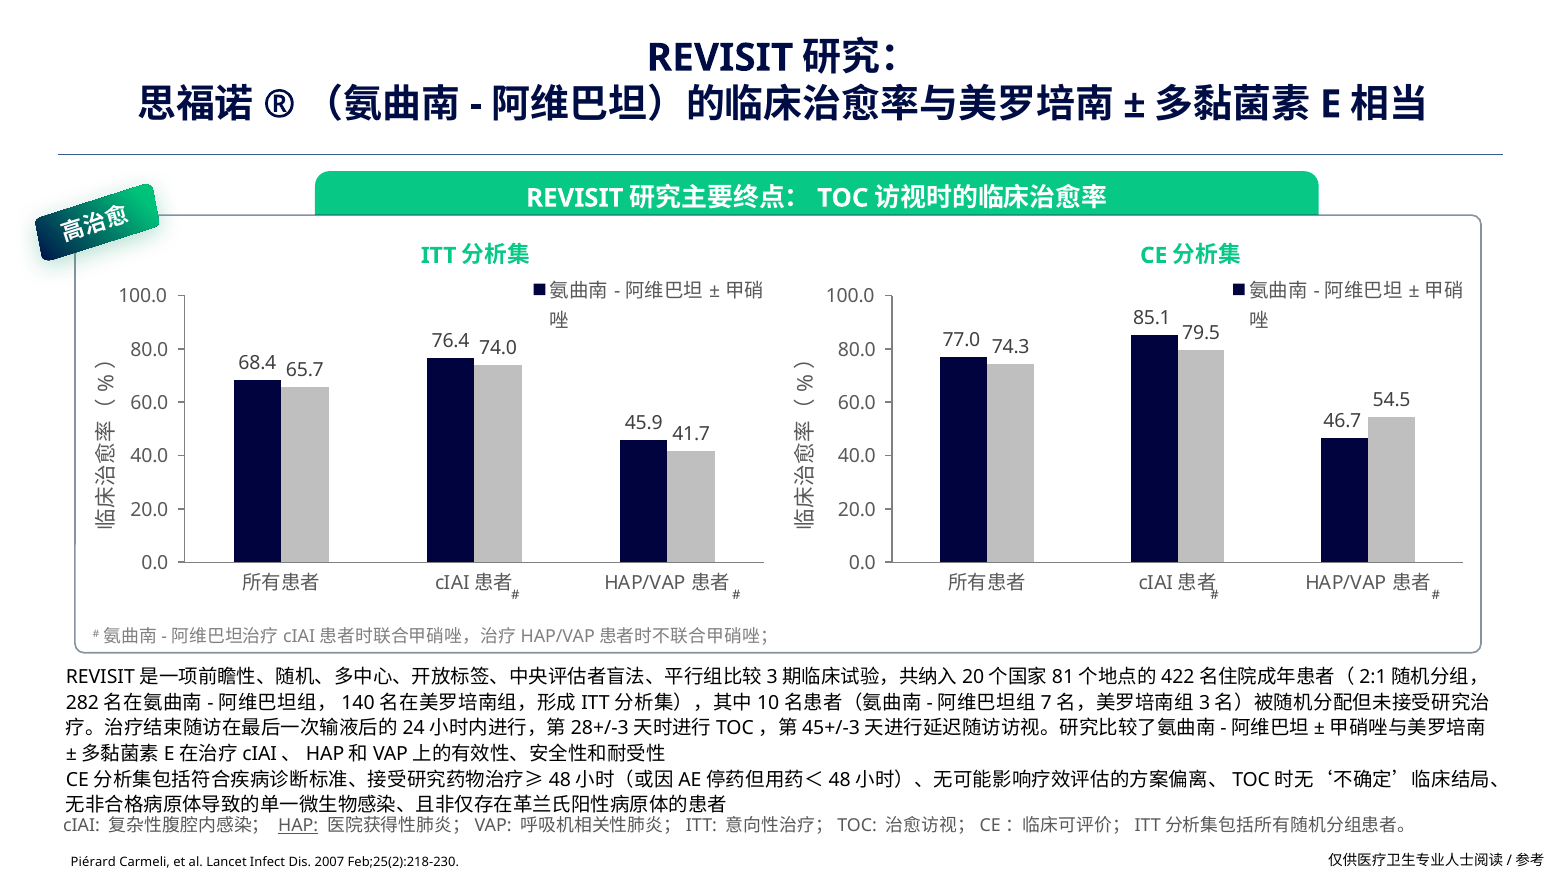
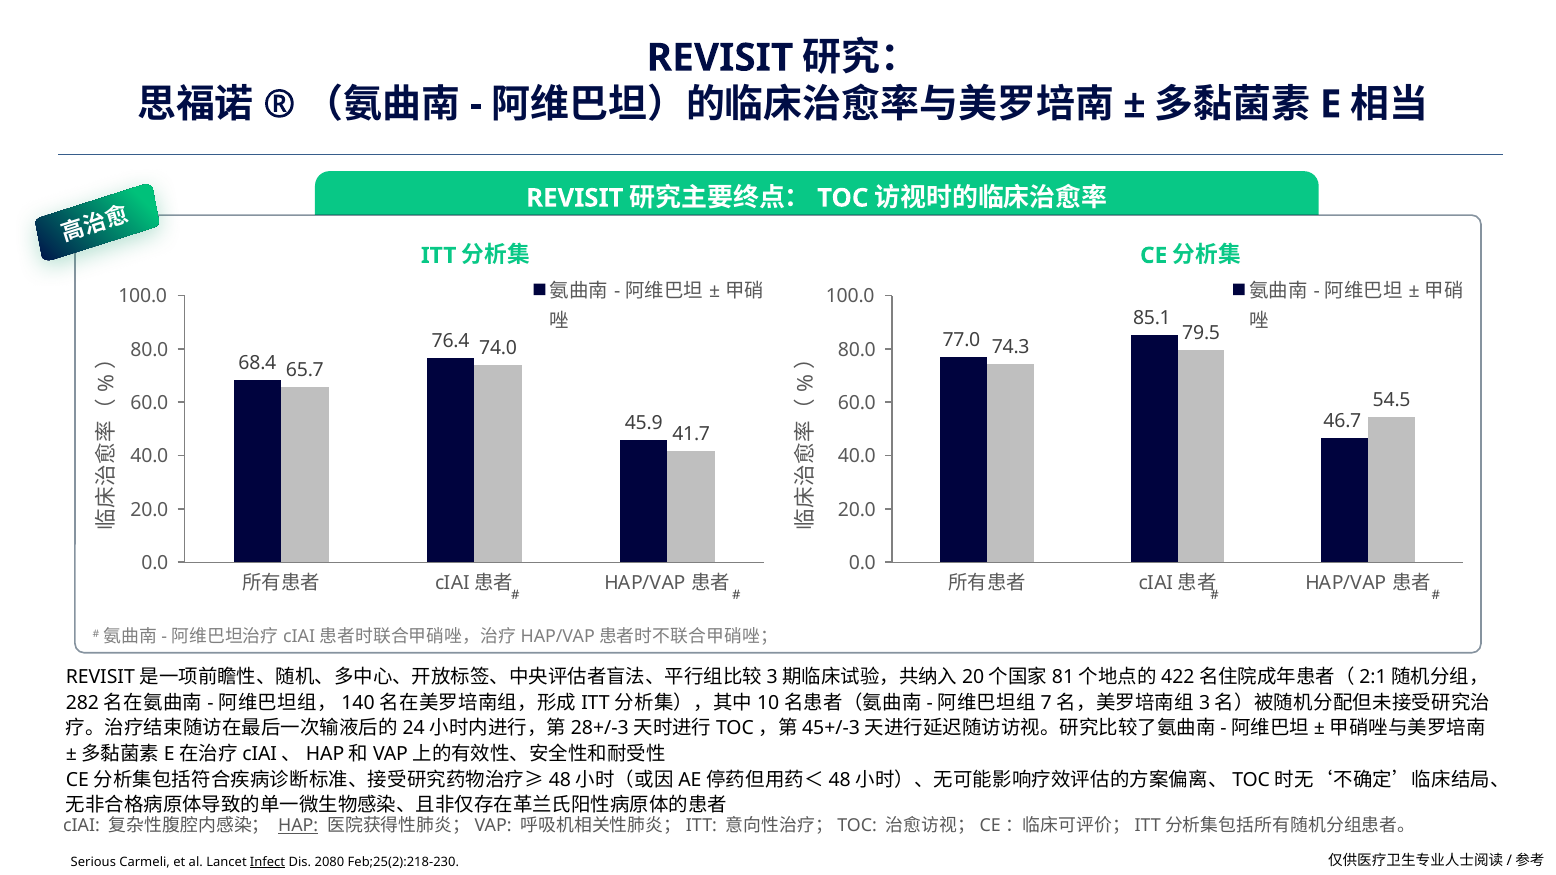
Piérard: Piérard -> Serious
Infect underline: none -> present
2007: 2007 -> 2080
